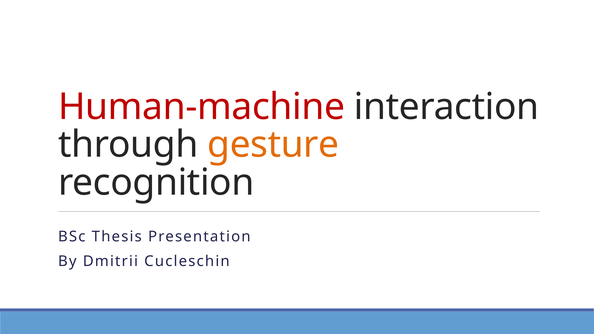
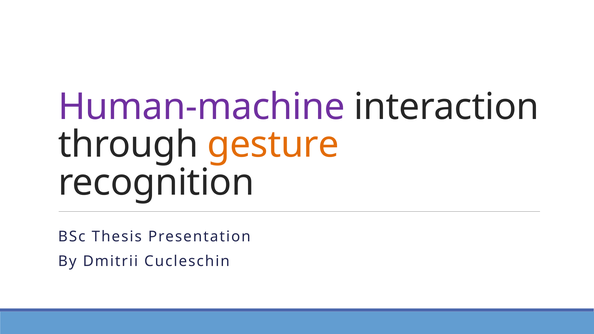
Human-machine colour: red -> purple
